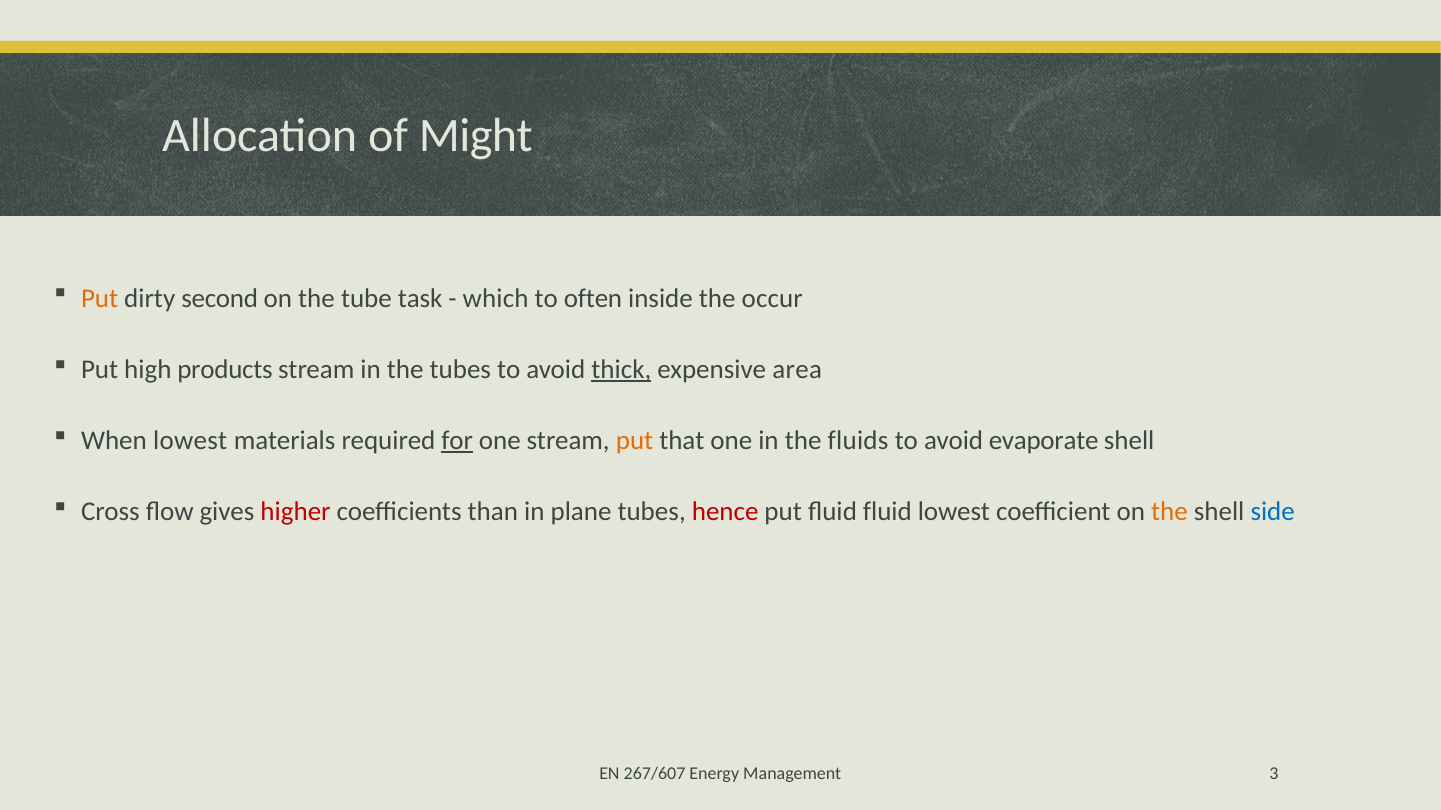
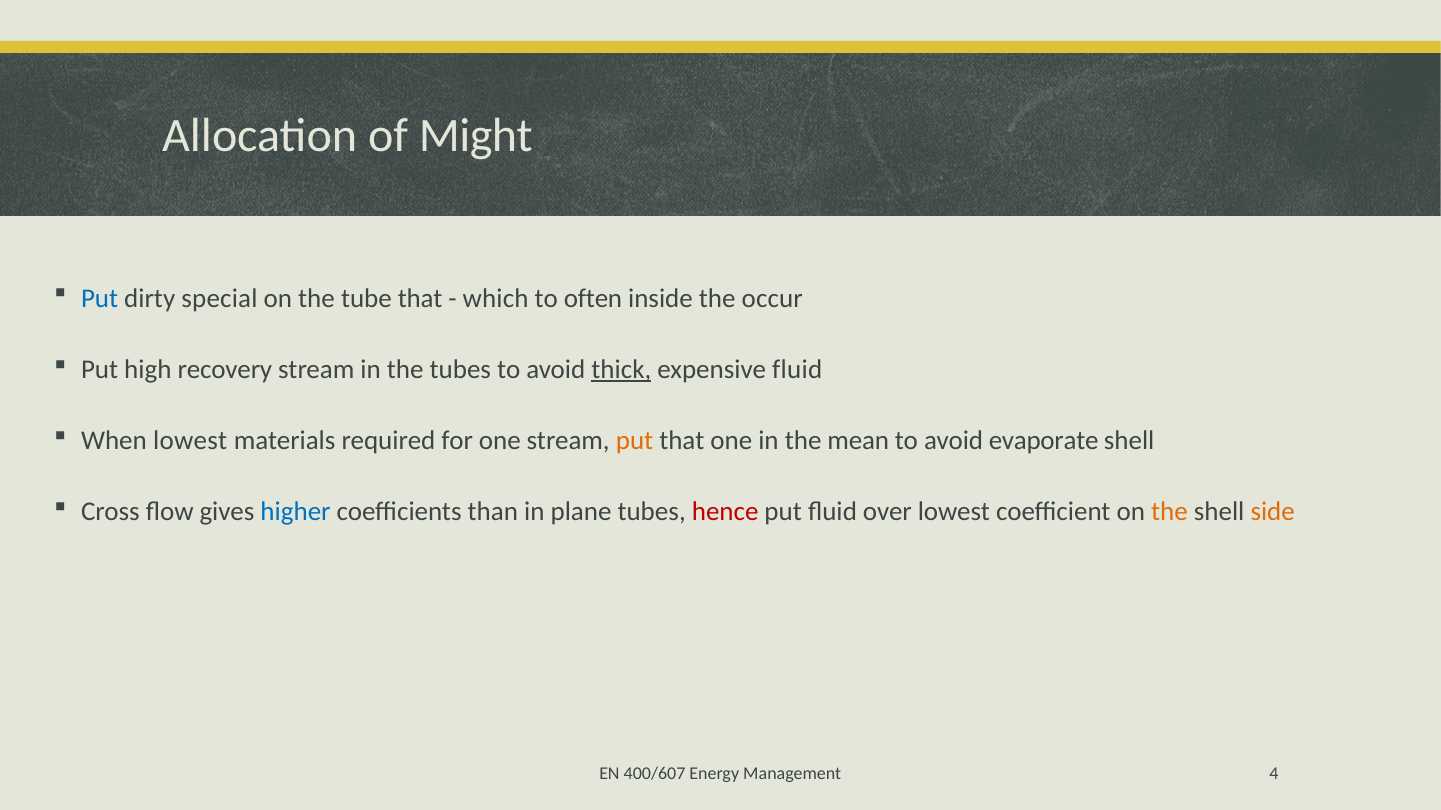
Put at (100, 299) colour: orange -> blue
second: second -> special
tube task: task -> that
products: products -> recovery
expensive area: area -> fluid
for underline: present -> none
fluids: fluids -> mean
higher colour: red -> blue
fluid fluid: fluid -> over
side colour: blue -> orange
267/607: 267/607 -> 400/607
3: 3 -> 4
